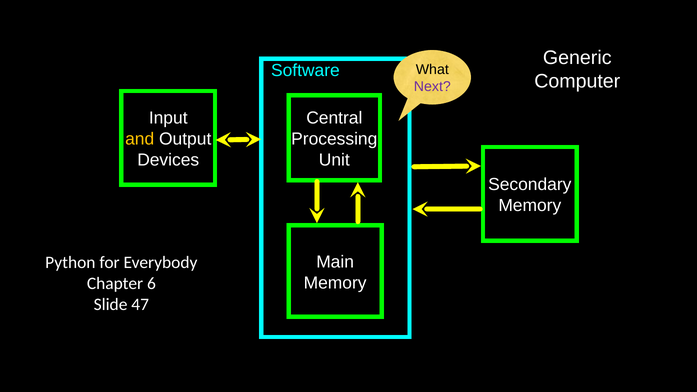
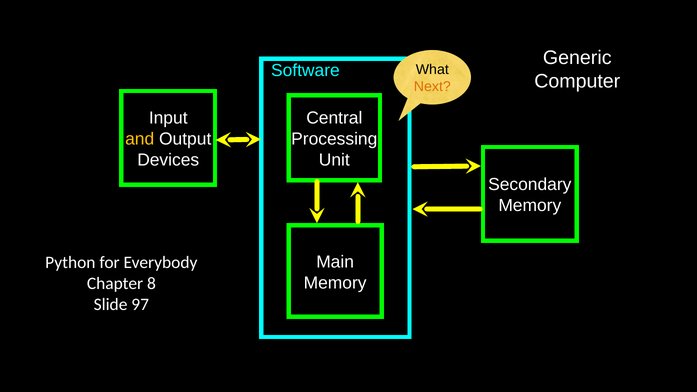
Next colour: purple -> orange
6: 6 -> 8
47: 47 -> 97
